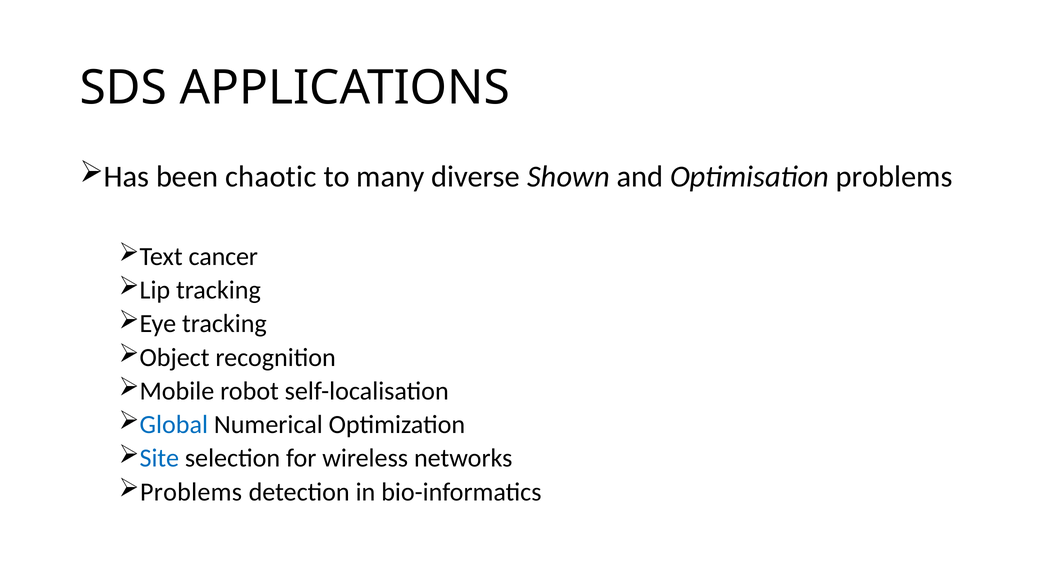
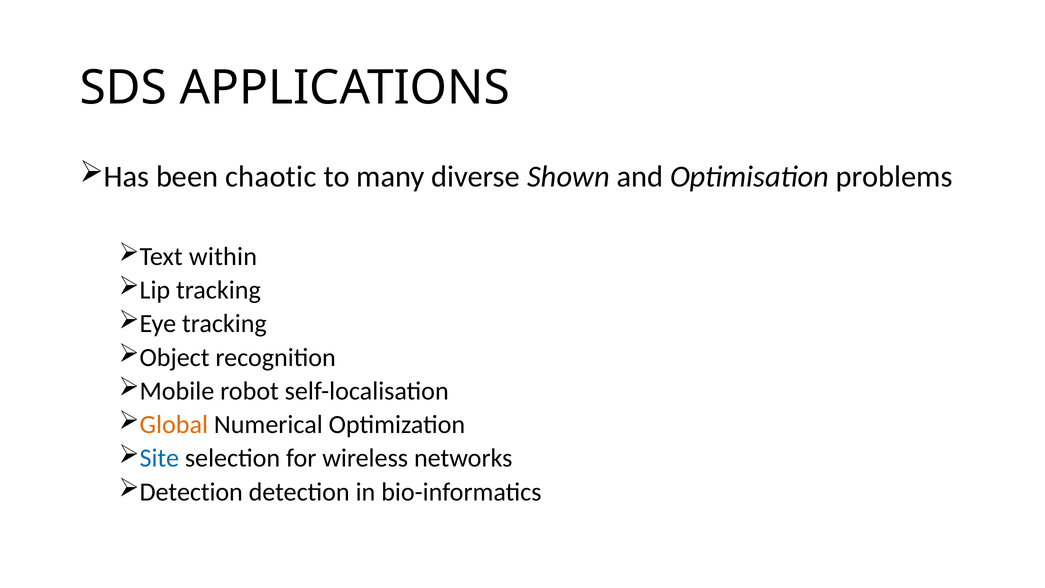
cancer: cancer -> within
Global colour: blue -> orange
Problems at (191, 492): Problems -> Detection
